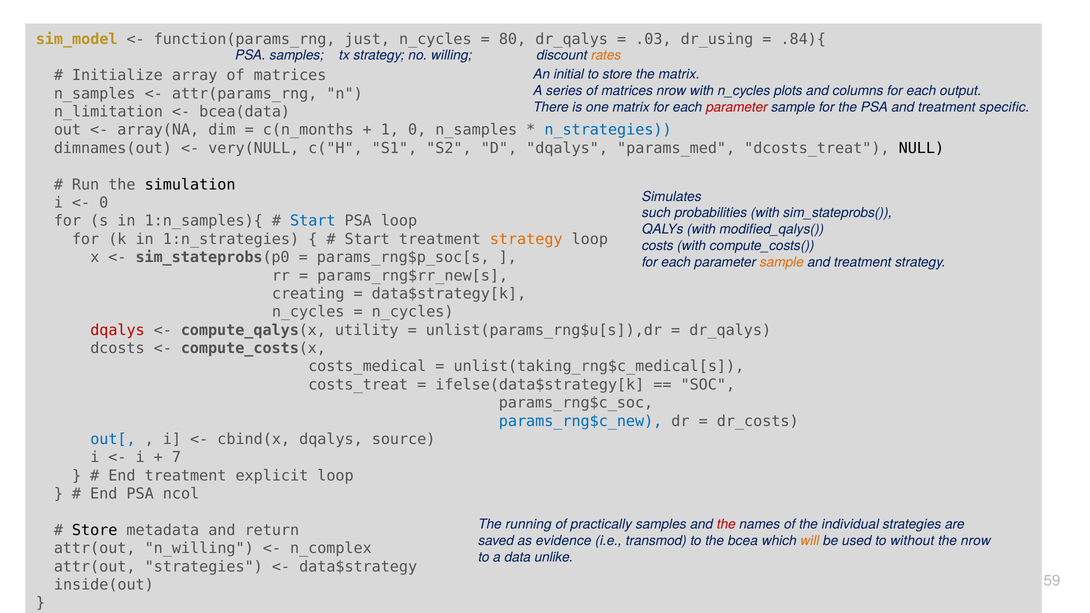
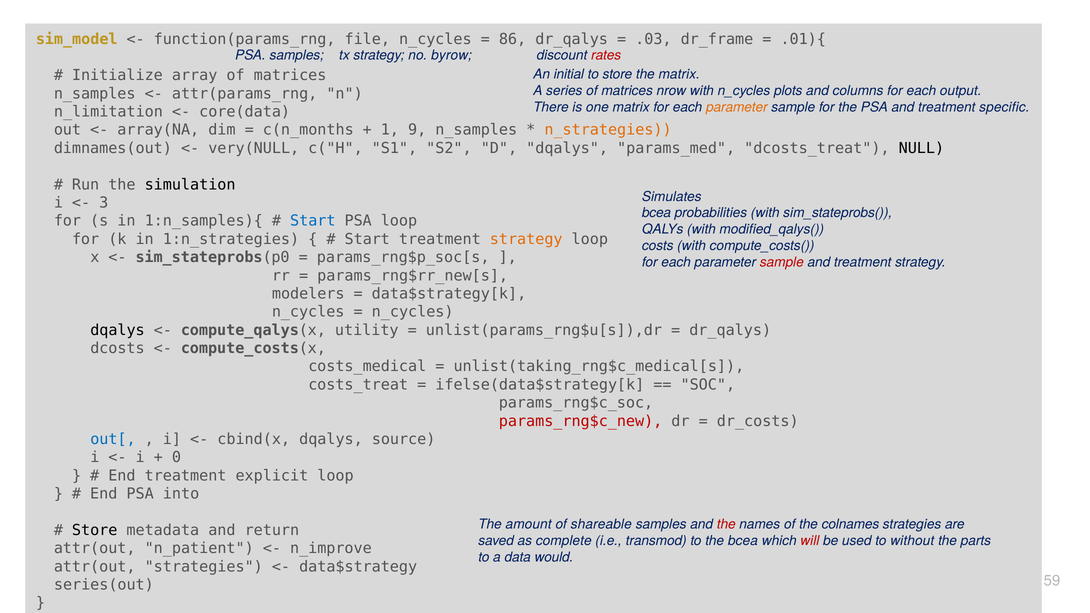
just: just -> file
80: 80 -> 86
dr_using: dr_using -> dr_frame
.84){: .84){ -> .01){
willing: willing -> byrow
rates colour: orange -> red
parameter at (737, 107) colour: red -> orange
bcea(data: bcea(data -> core(data
1 0: 0 -> 9
n_strategies colour: blue -> orange
0 at (104, 203): 0 -> 3
such at (656, 213): such -> bcea
sample at (782, 262) colour: orange -> red
creating: creating -> modelers
dqalys at (118, 330) colour: red -> black
params_rng$c_new colour: blue -> red
7: 7 -> 0
ncol: ncol -> into
running: running -> amount
practically: practically -> shareable
individual: individual -> colnames
evidence: evidence -> complete
will colour: orange -> red
the nrow: nrow -> parts
n_willing: n_willing -> n_patient
n_complex: n_complex -> n_improve
unlike: unlike -> would
inside(out: inside(out -> series(out
